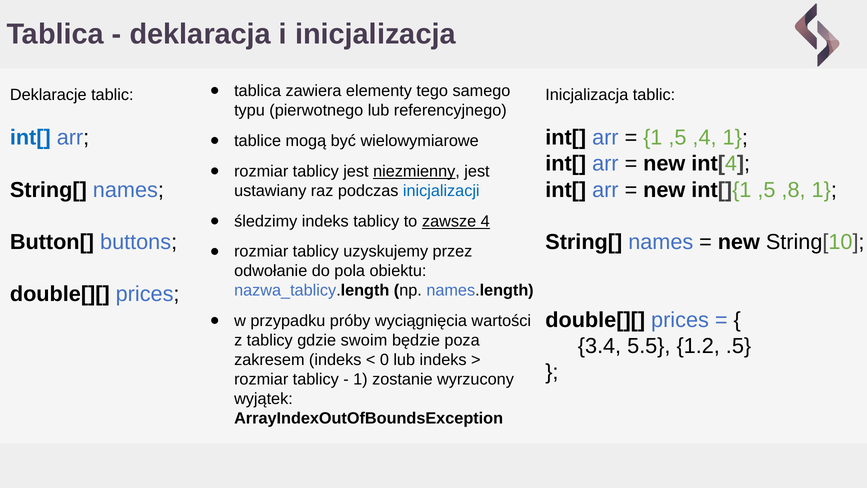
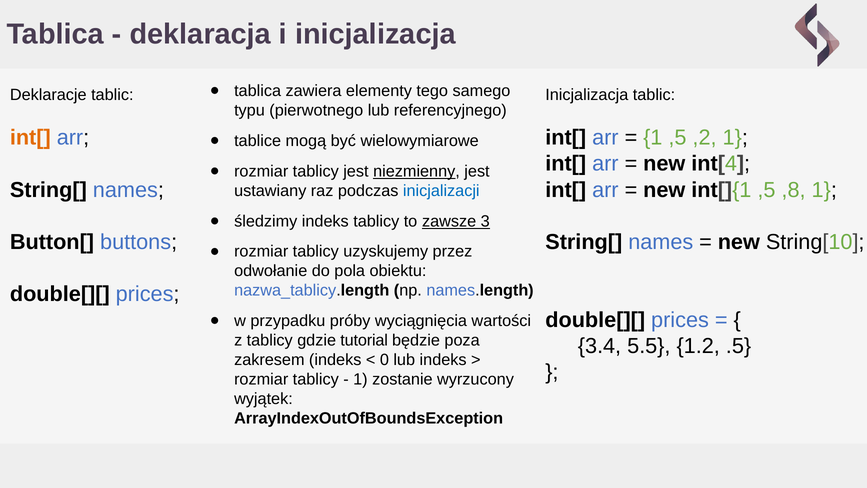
int[ at (30, 138) colour: blue -> orange
,4: ,4 -> ,2
4: 4 -> 3
swoim: swoim -> tutorial
